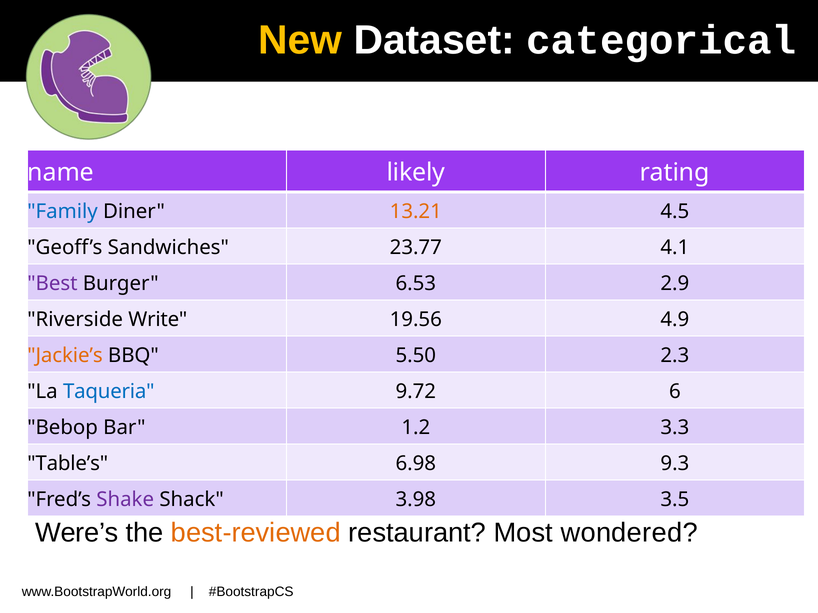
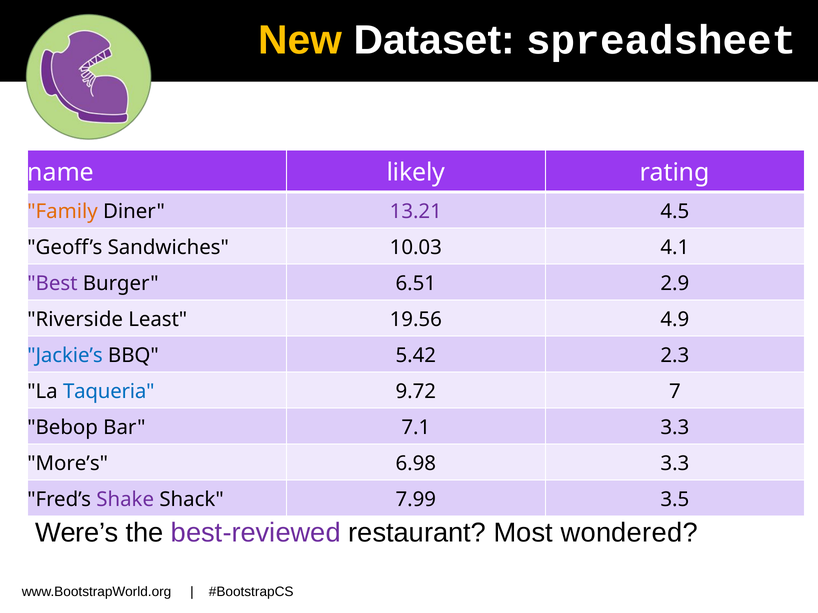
categorical: categorical -> spreadsheet
Family colour: blue -> orange
13.21 colour: orange -> purple
23.77: 23.77 -> 10.03
6.53: 6.53 -> 6.51
Write: Write -> Least
Jackie’s colour: orange -> blue
5.50: 5.50 -> 5.42
6: 6 -> 7
1.2: 1.2 -> 7.1
Table’s: Table’s -> More’s
6.98 9.3: 9.3 -> 3.3
3.98: 3.98 -> 7.99
best-reviewed colour: orange -> purple
